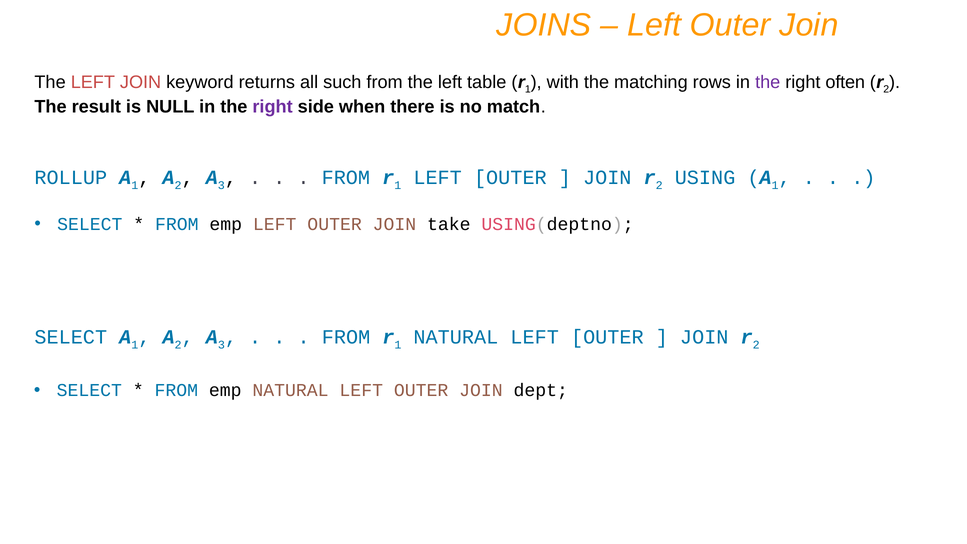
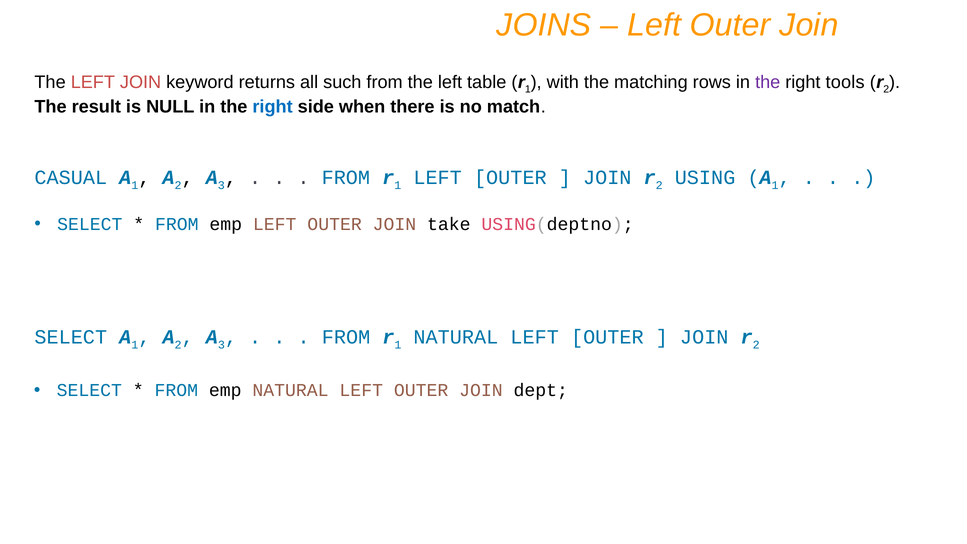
often: often -> tools
right at (273, 107) colour: purple -> blue
ROLLUP: ROLLUP -> CASUAL
